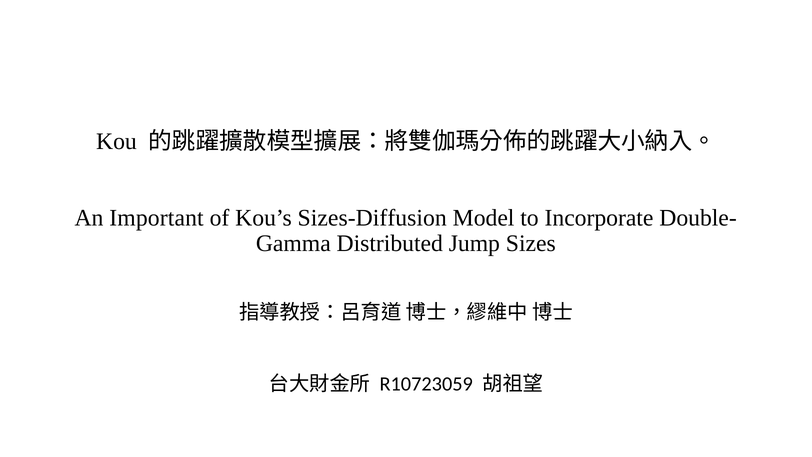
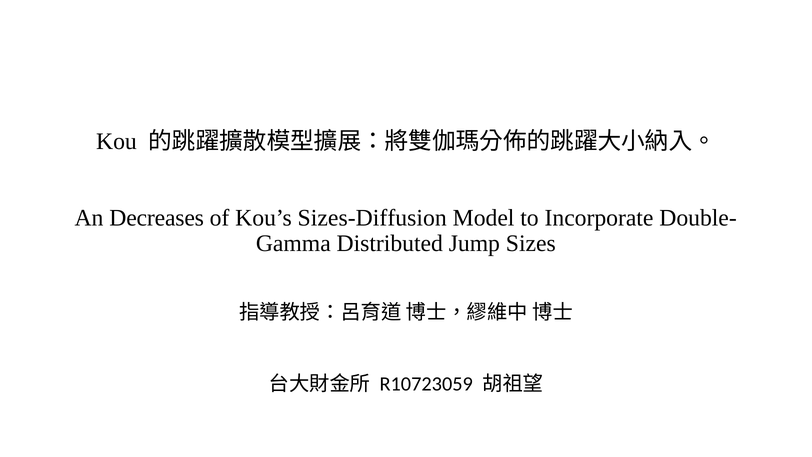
Important: Important -> Decreases
